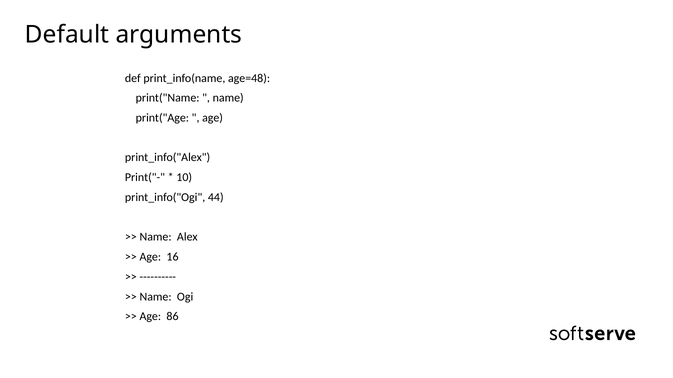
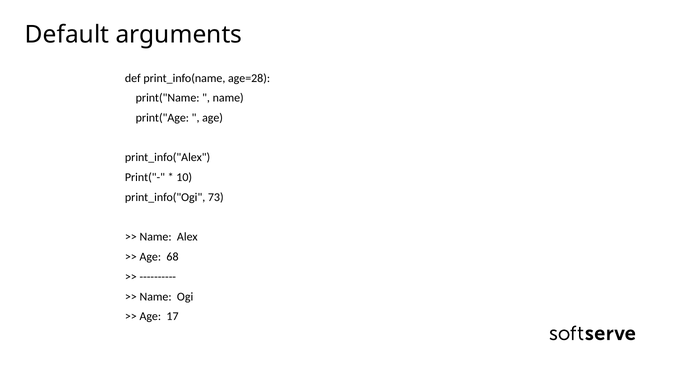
age=48: age=48 -> age=28
44: 44 -> 73
16: 16 -> 68
86: 86 -> 17
